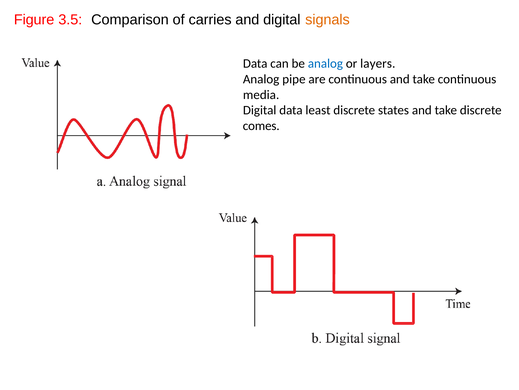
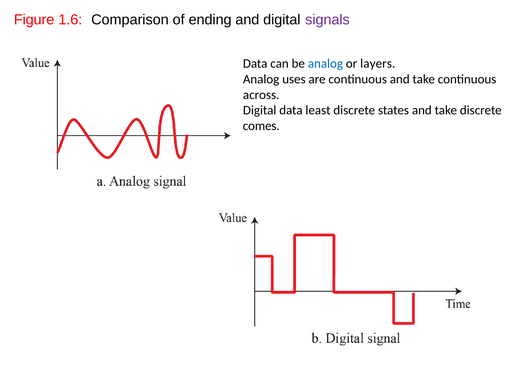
3.5: 3.5 -> 1.6
carries: carries -> ending
signals colour: orange -> purple
pipe: pipe -> uses
media: media -> across
